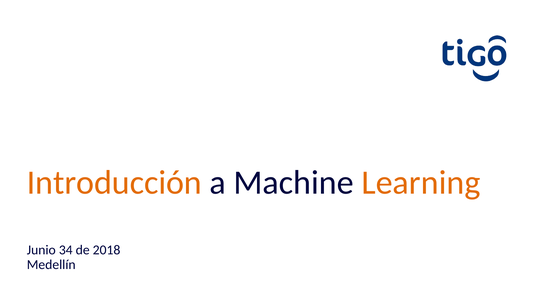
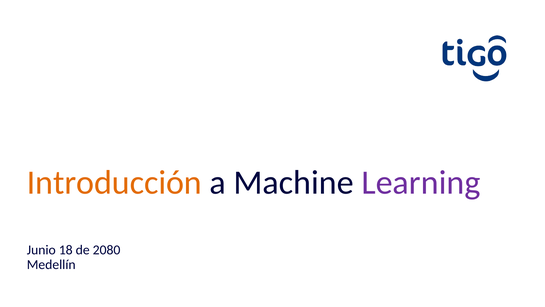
Learning colour: orange -> purple
34: 34 -> 18
2018: 2018 -> 2080
